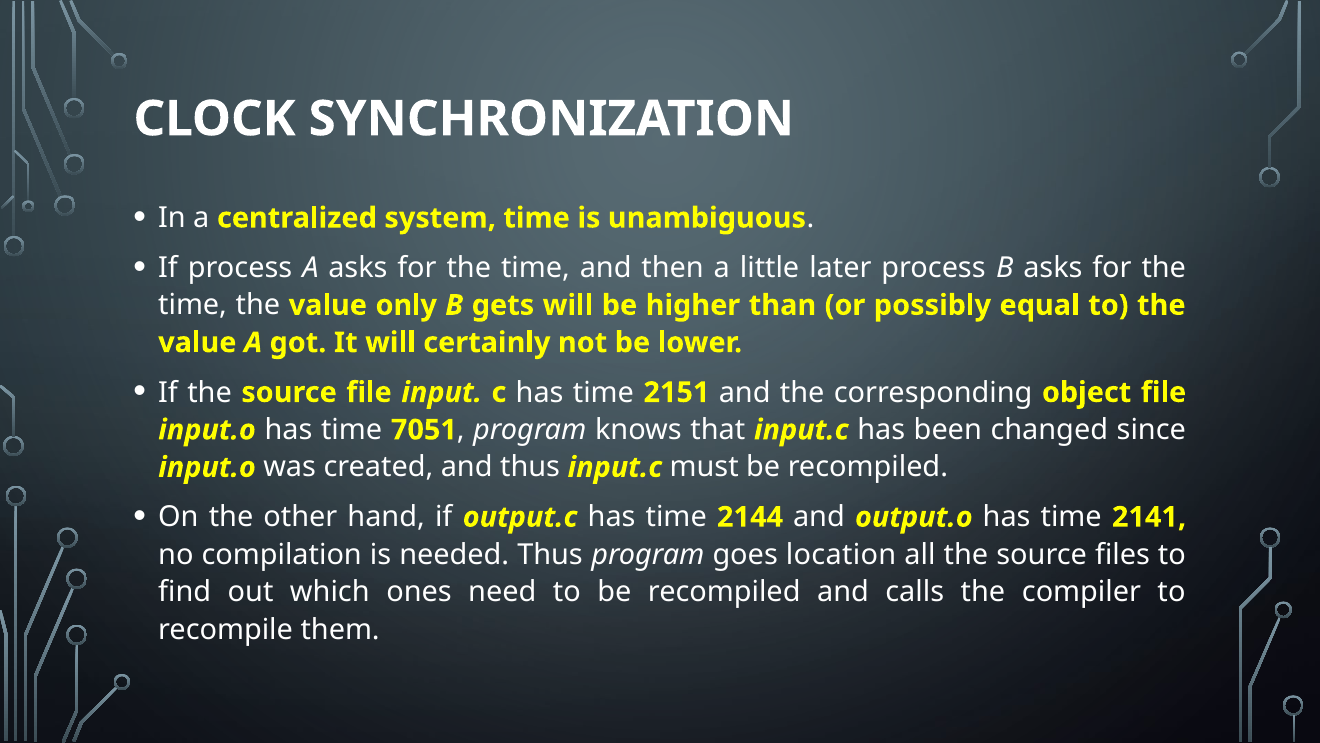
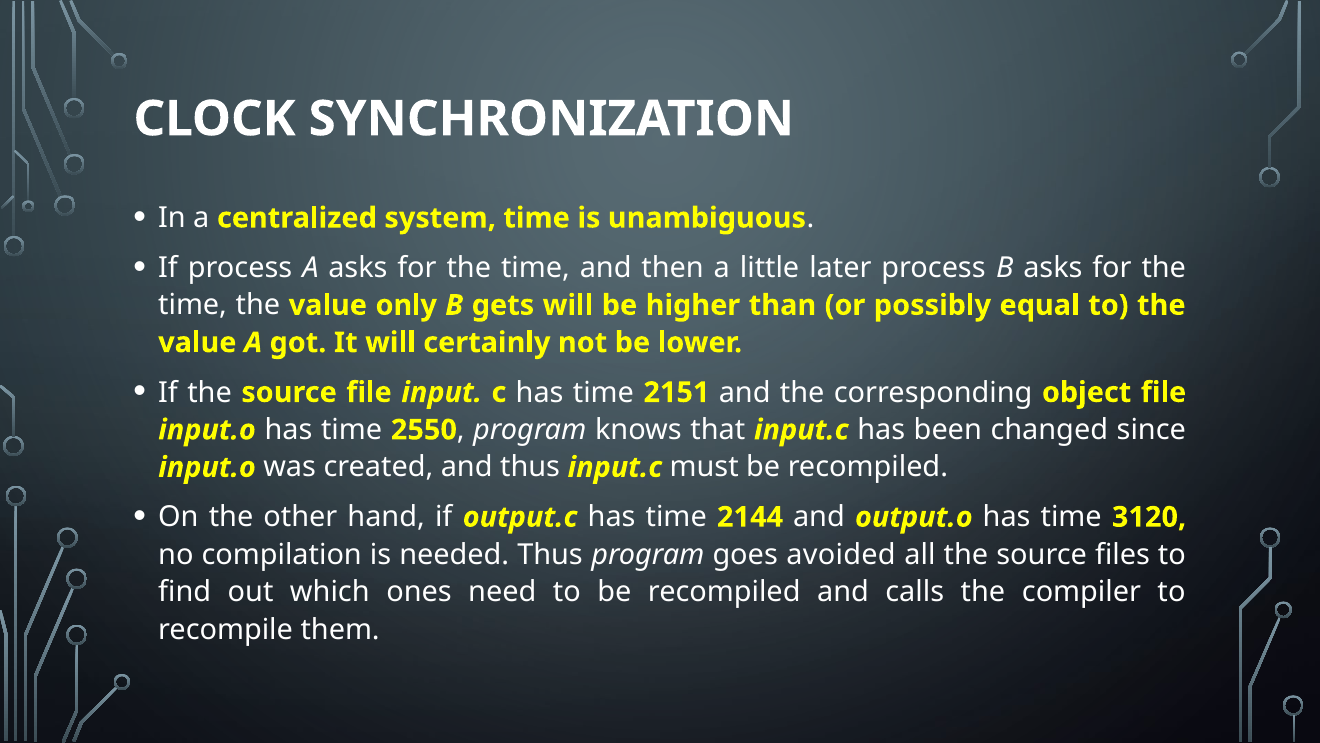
7051: 7051 -> 2550
2141: 2141 -> 3120
location: location -> avoided
